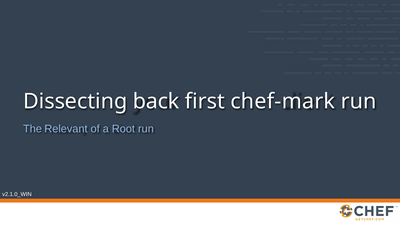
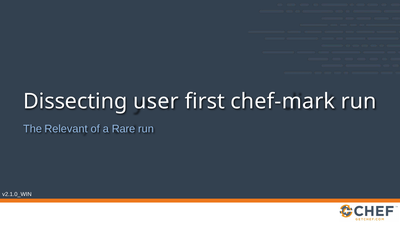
back: back -> user
Root: Root -> Rare
